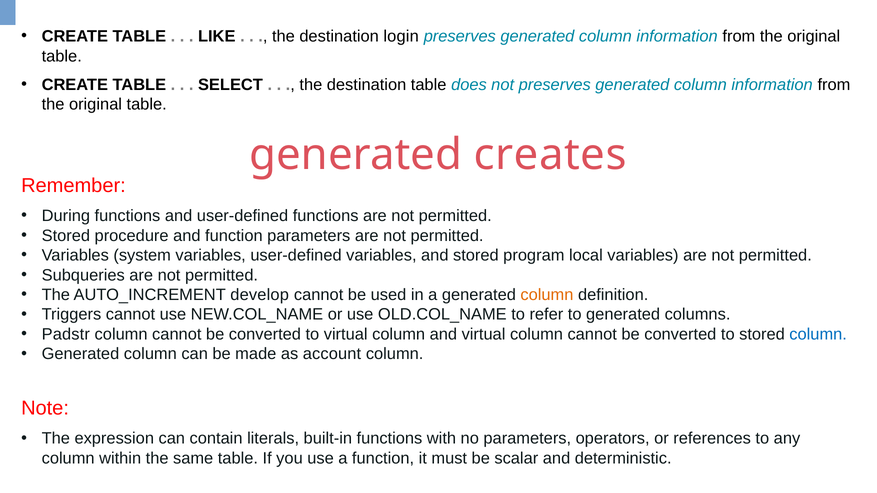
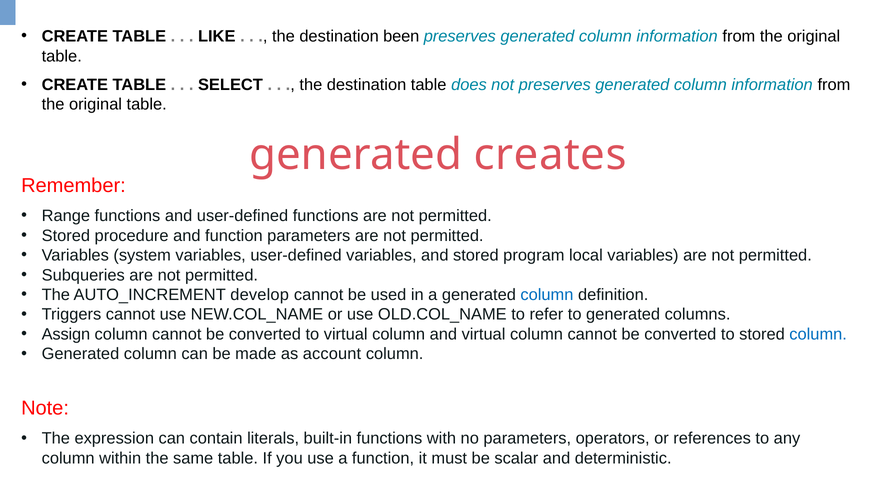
login: login -> been
During: During -> Range
column at (547, 295) colour: orange -> blue
Padstr: Padstr -> Assign
